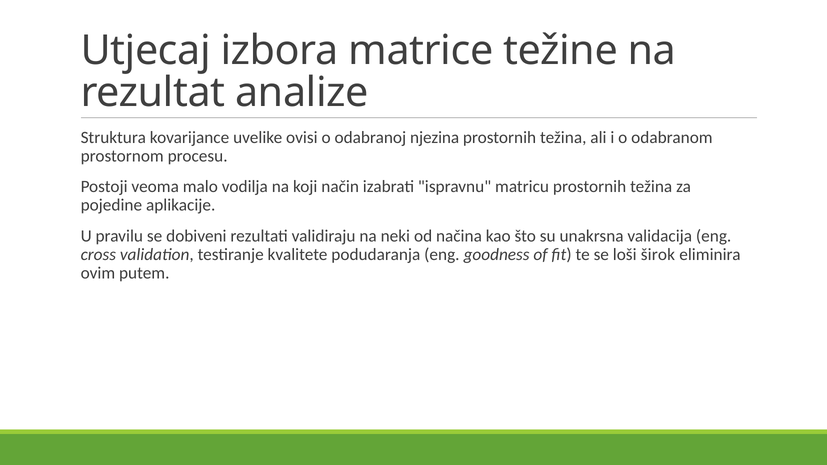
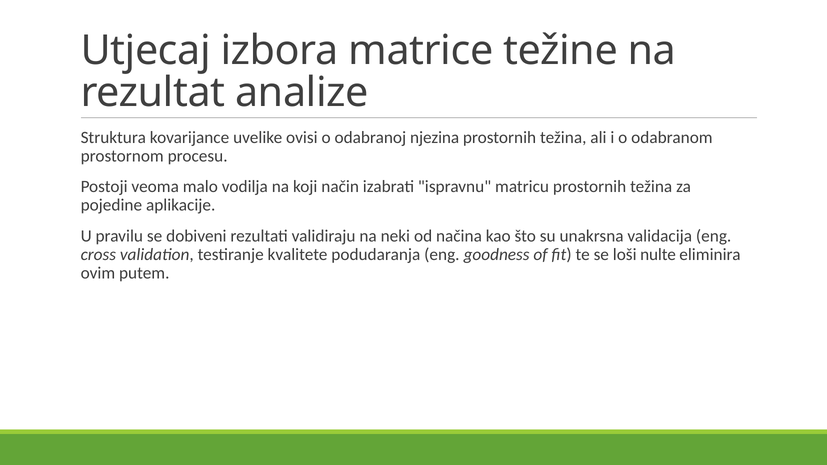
širok: širok -> nulte
